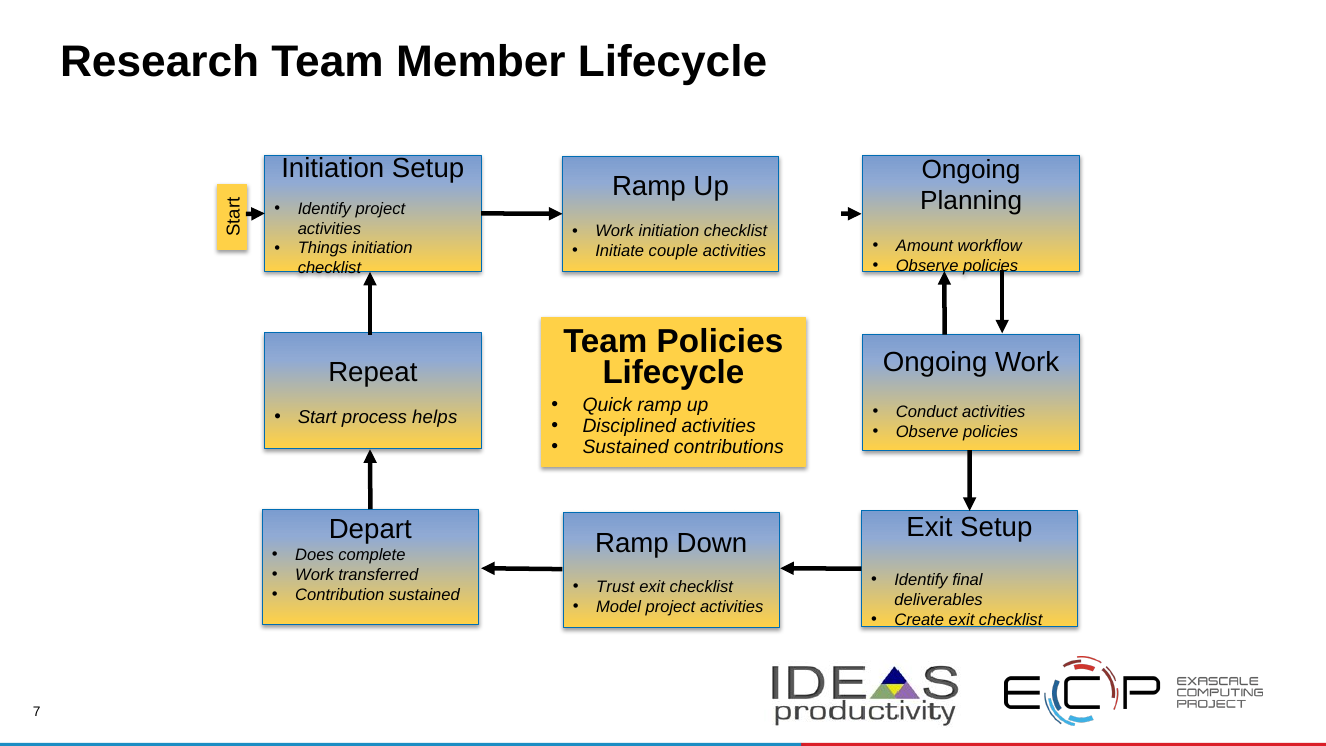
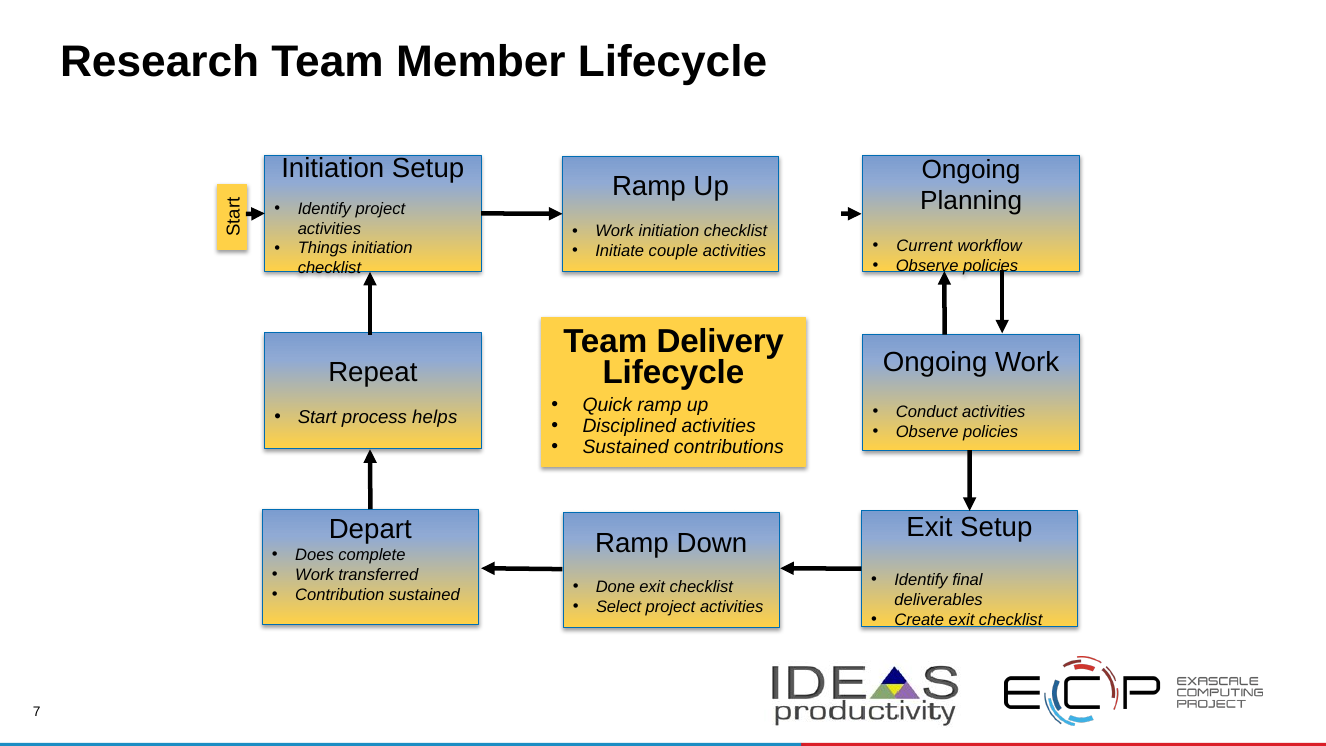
Amount: Amount -> Current
Team Policies: Policies -> Delivery
Trust: Trust -> Done
Model: Model -> Select
